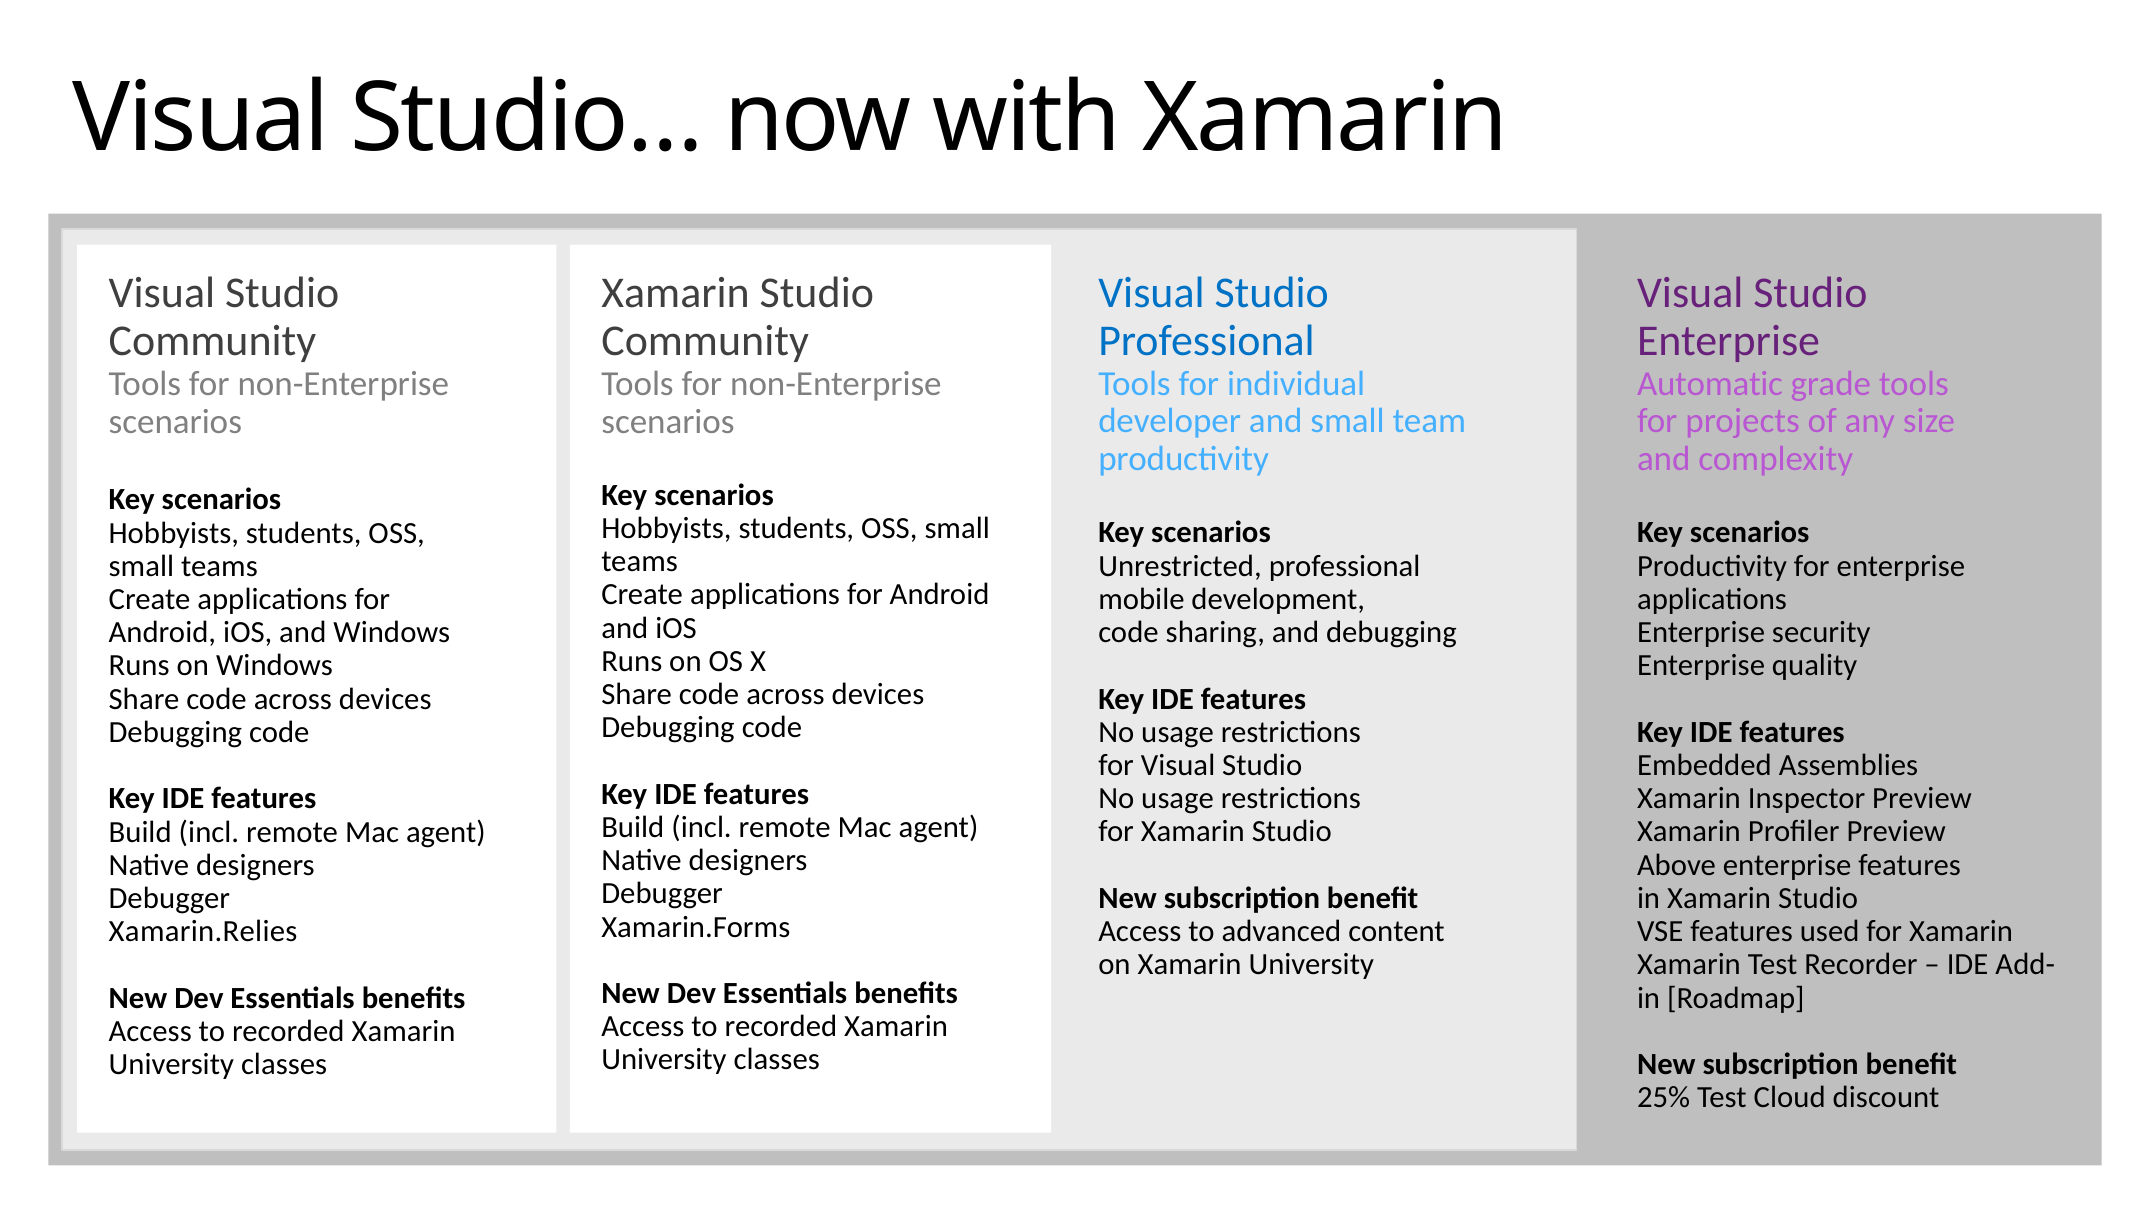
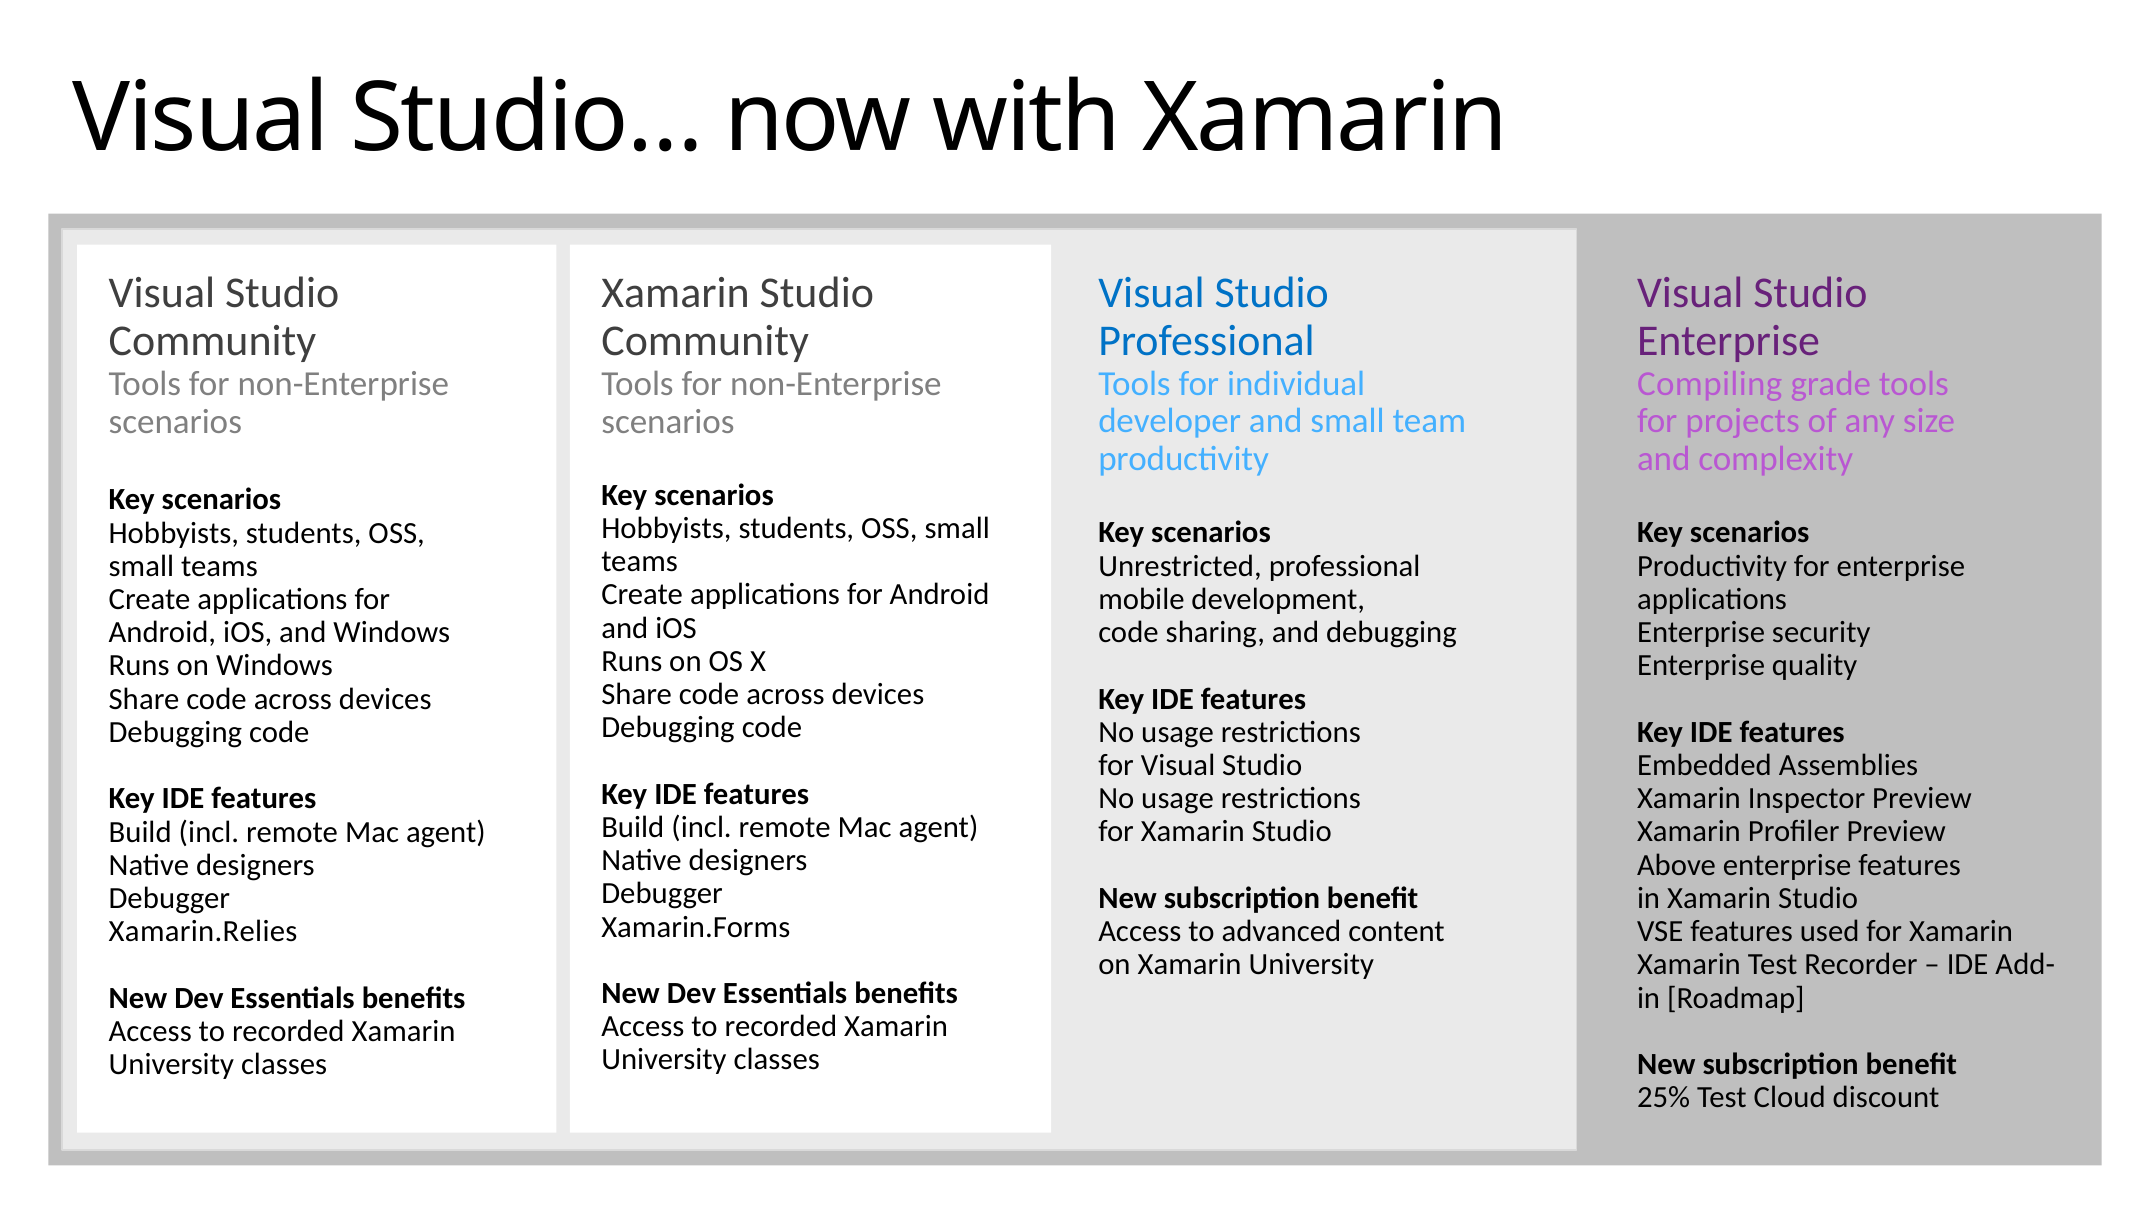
Automatic: Automatic -> Compiling
